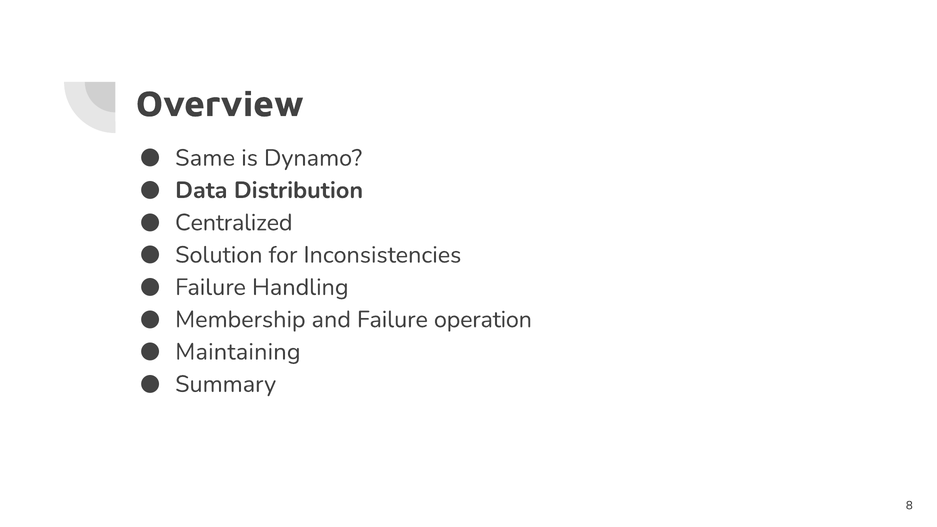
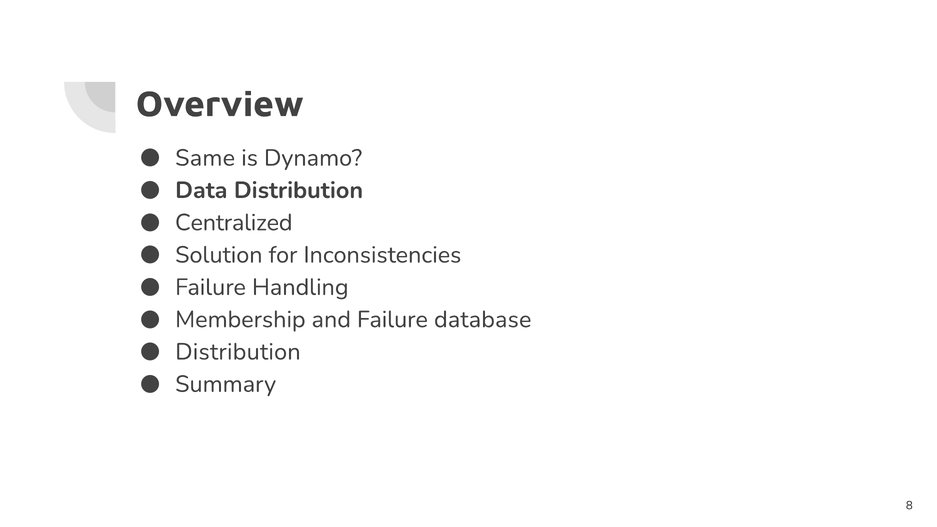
operation: operation -> database
Maintaining at (238, 352): Maintaining -> Distribution
